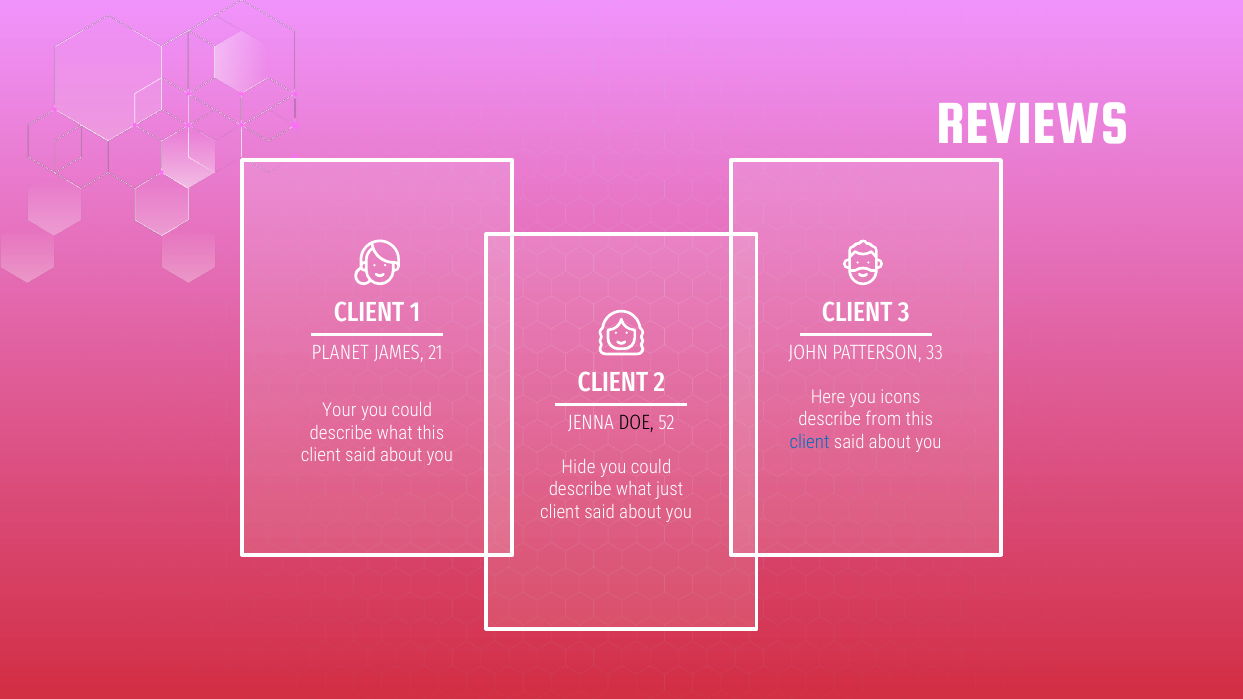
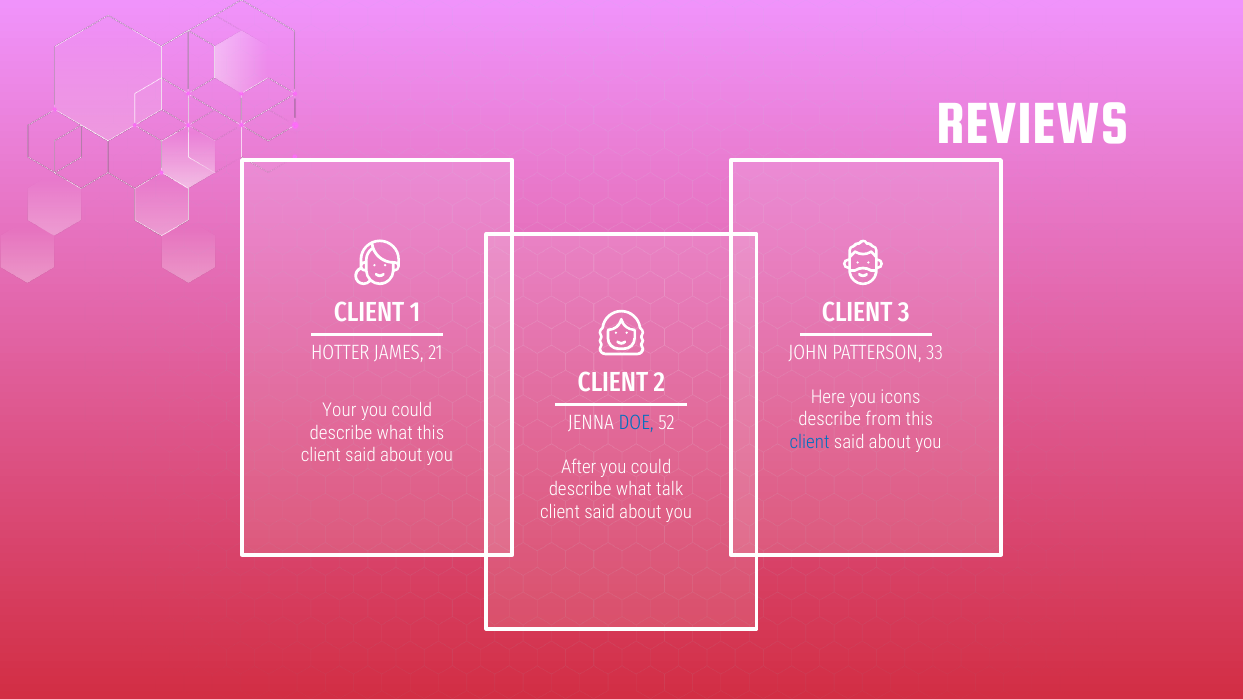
PLANET: PLANET -> HOTTER
DOE colour: black -> blue
Hide: Hide -> After
just: just -> talk
